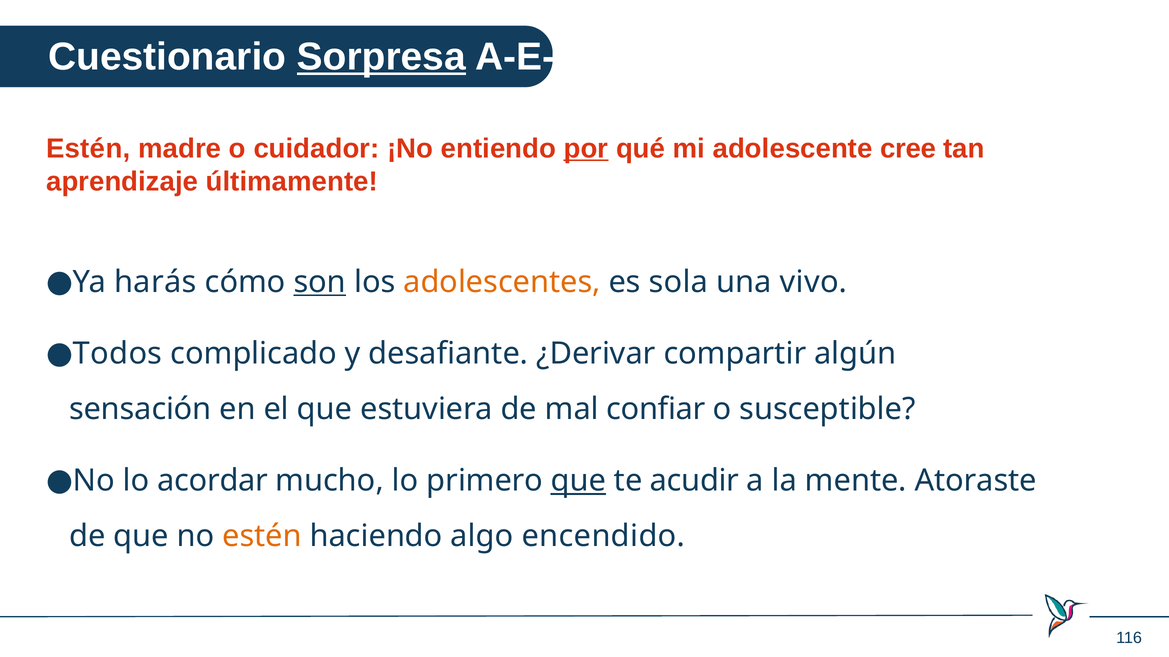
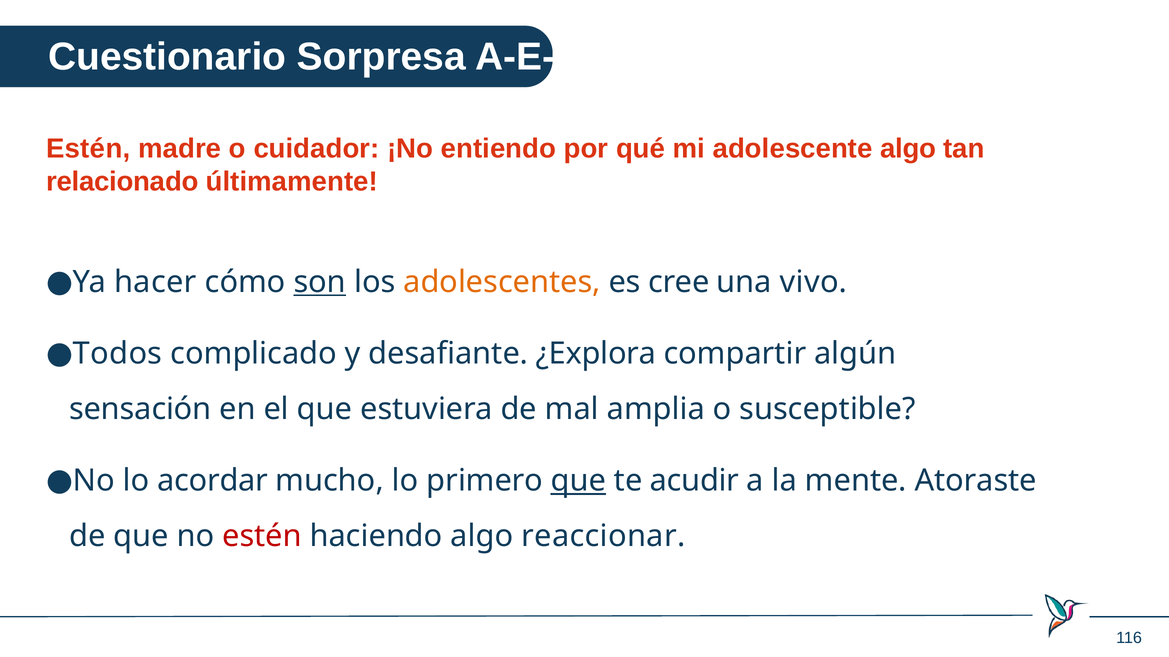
Sorpresa underline: present -> none
por underline: present -> none
adolescente cree: cree -> algo
aprendizaje: aprendizaje -> relacionado
harás: harás -> hacer
sola: sola -> cree
¿Derivar: ¿Derivar -> ¿Explora
confiar: confiar -> amplia
estén at (262, 537) colour: orange -> red
encendido: encendido -> reaccionar
